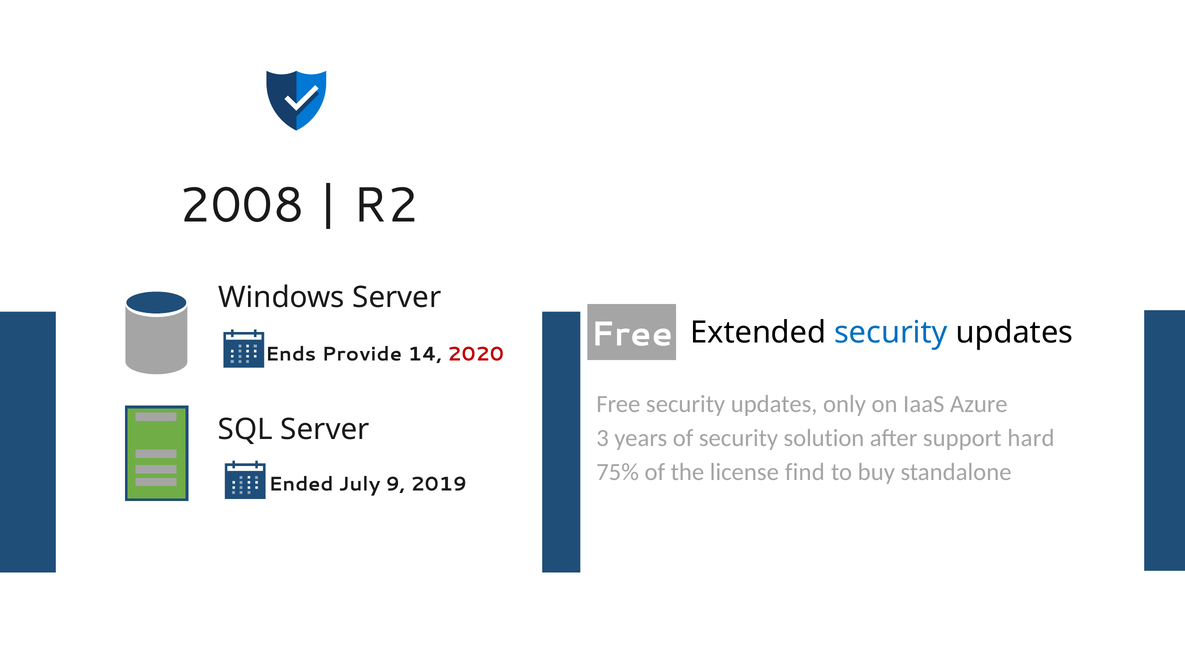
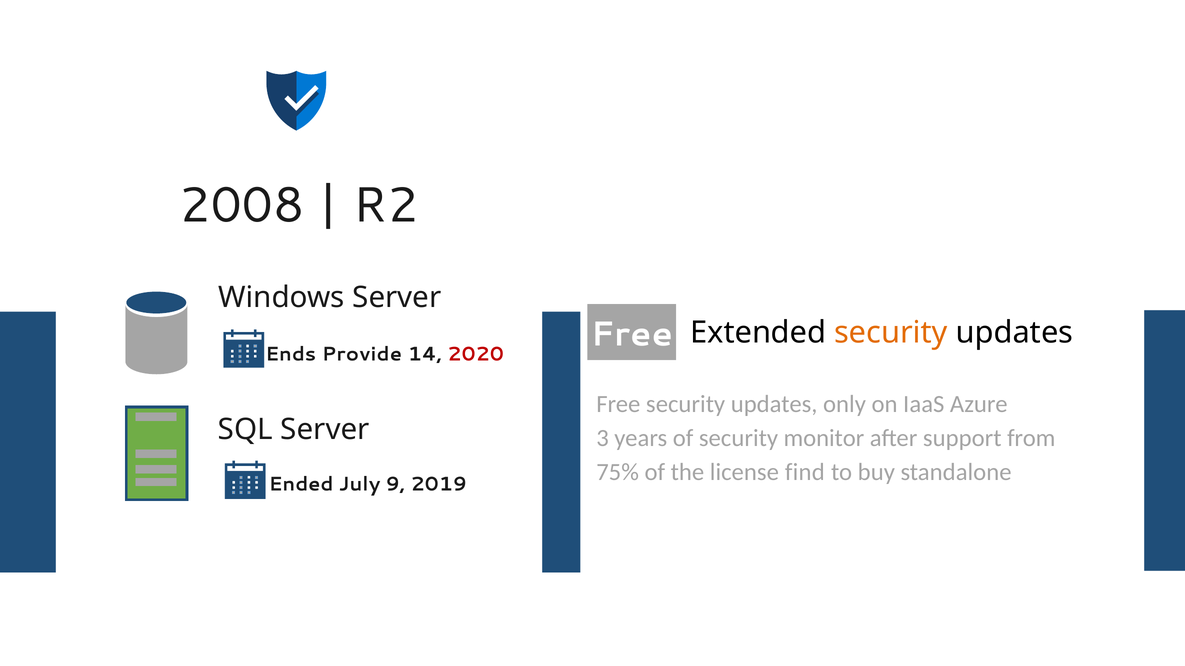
security at (891, 333) colour: blue -> orange
solution: solution -> monitor
hard: hard -> from
